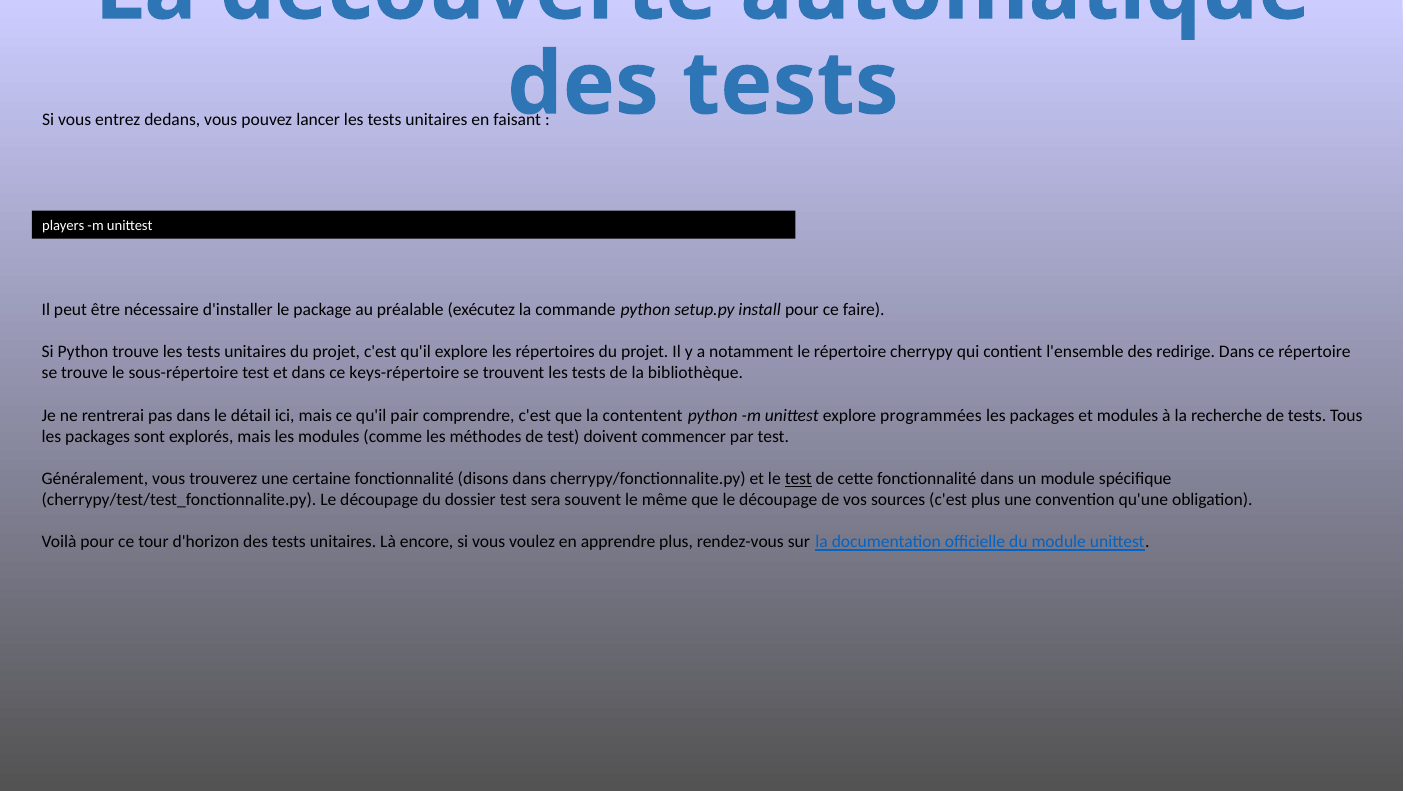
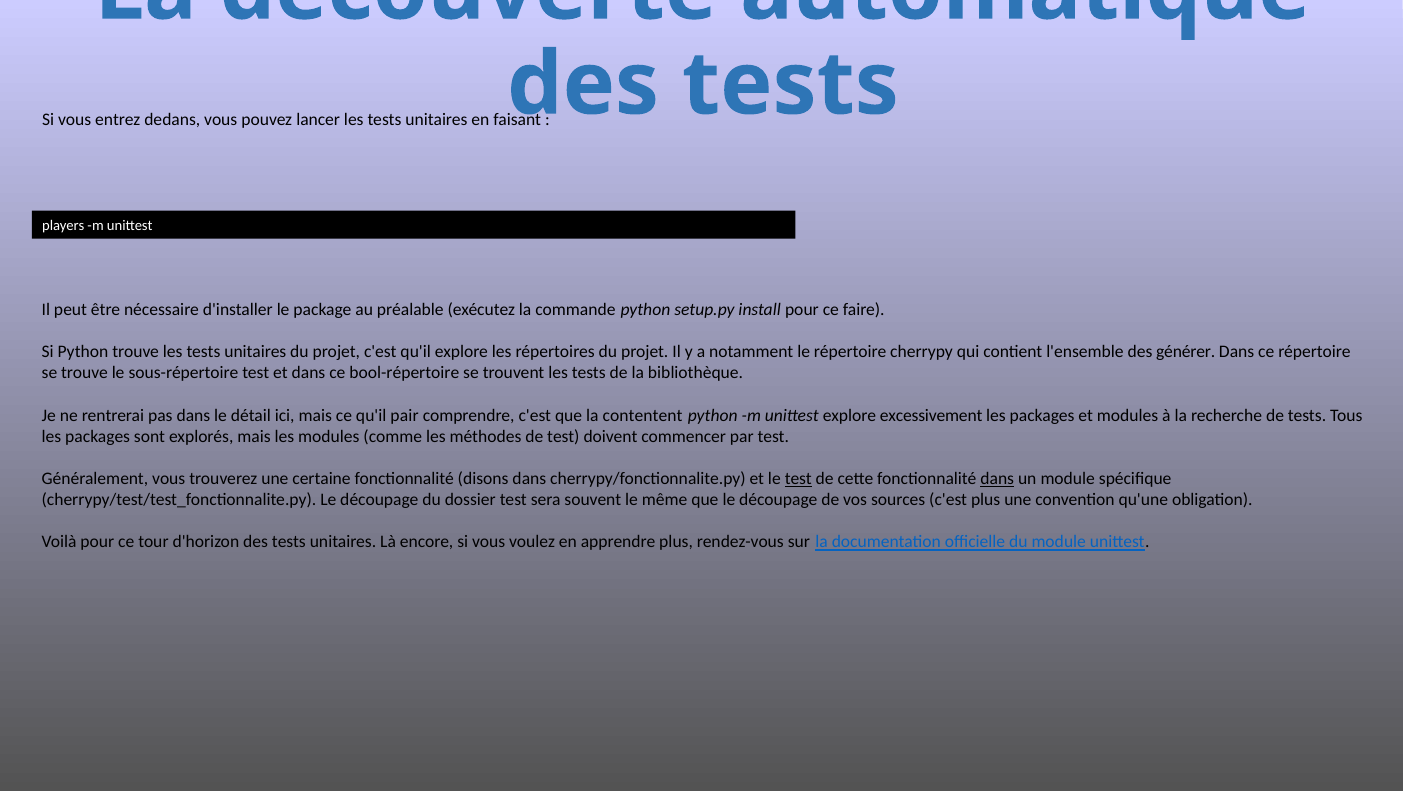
redirige: redirige -> générer
keys-répertoire: keys-répertoire -> bool-répertoire
programmées: programmées -> excessivement
dans at (997, 479) underline: none -> present
